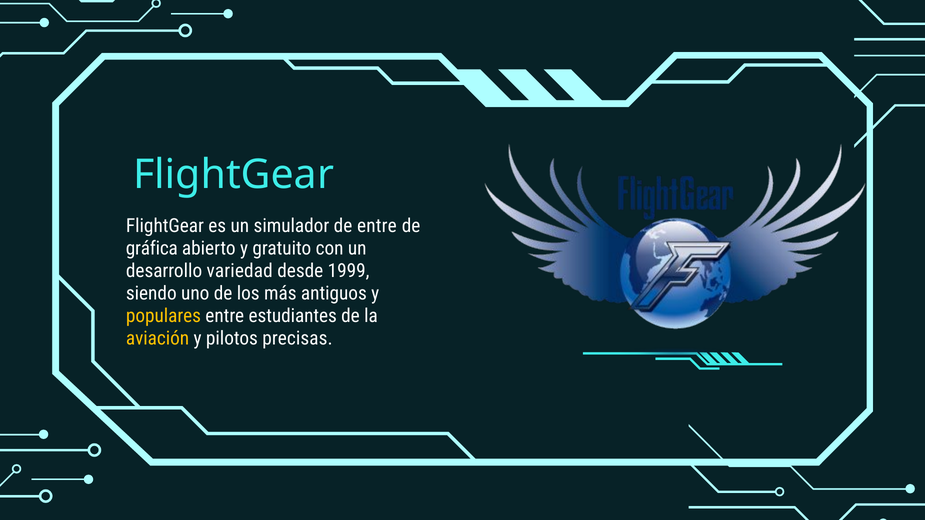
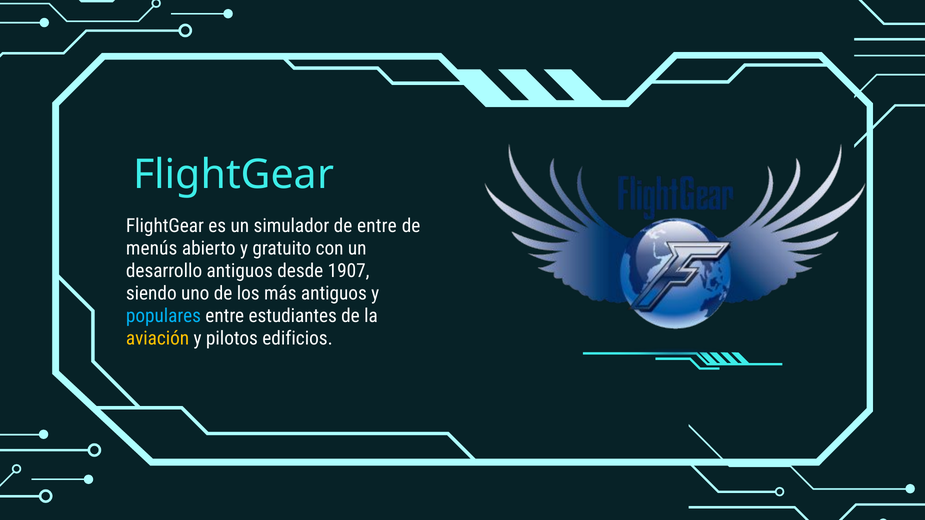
gráfica: gráfica -> menús
desarrollo variedad: variedad -> antiguos
1999: 1999 -> 1907
populares colour: yellow -> light blue
precisas: precisas -> edificios
